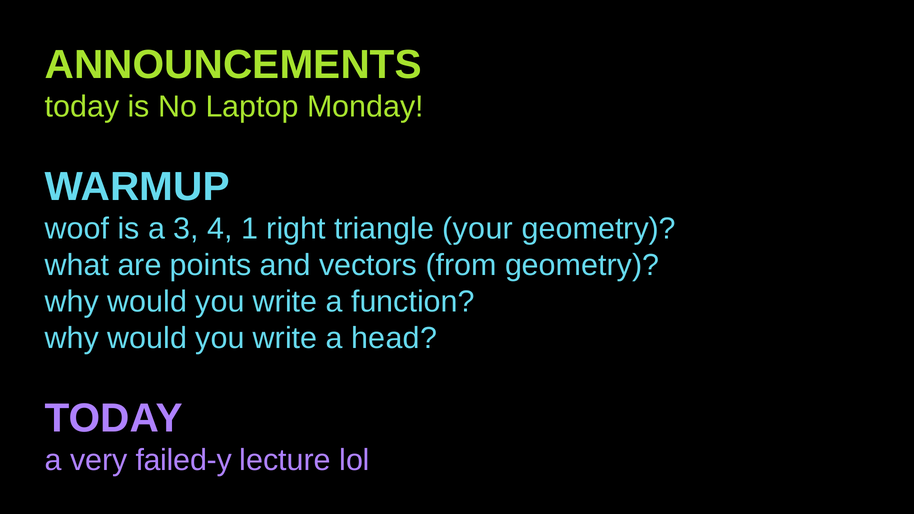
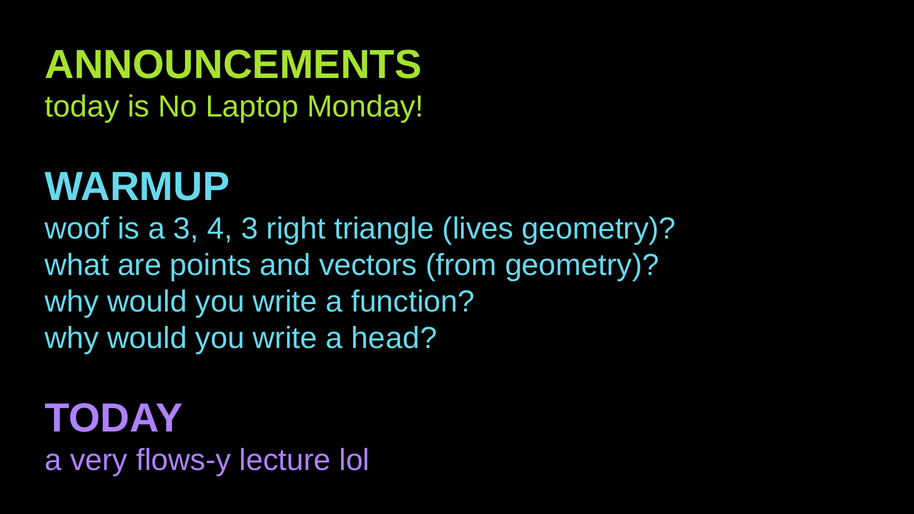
4 1: 1 -> 3
your: your -> lives
failed-y: failed-y -> flows-y
